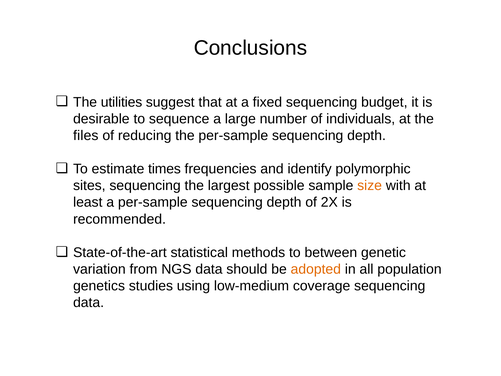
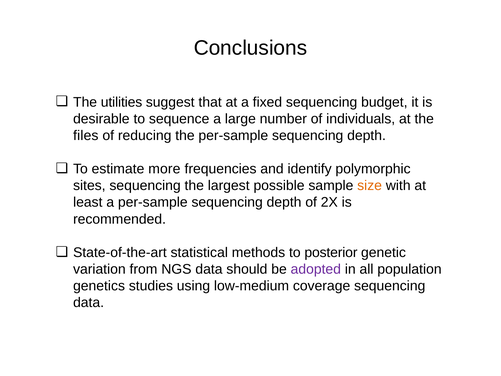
times: times -> more
between: between -> posterior
adopted colour: orange -> purple
